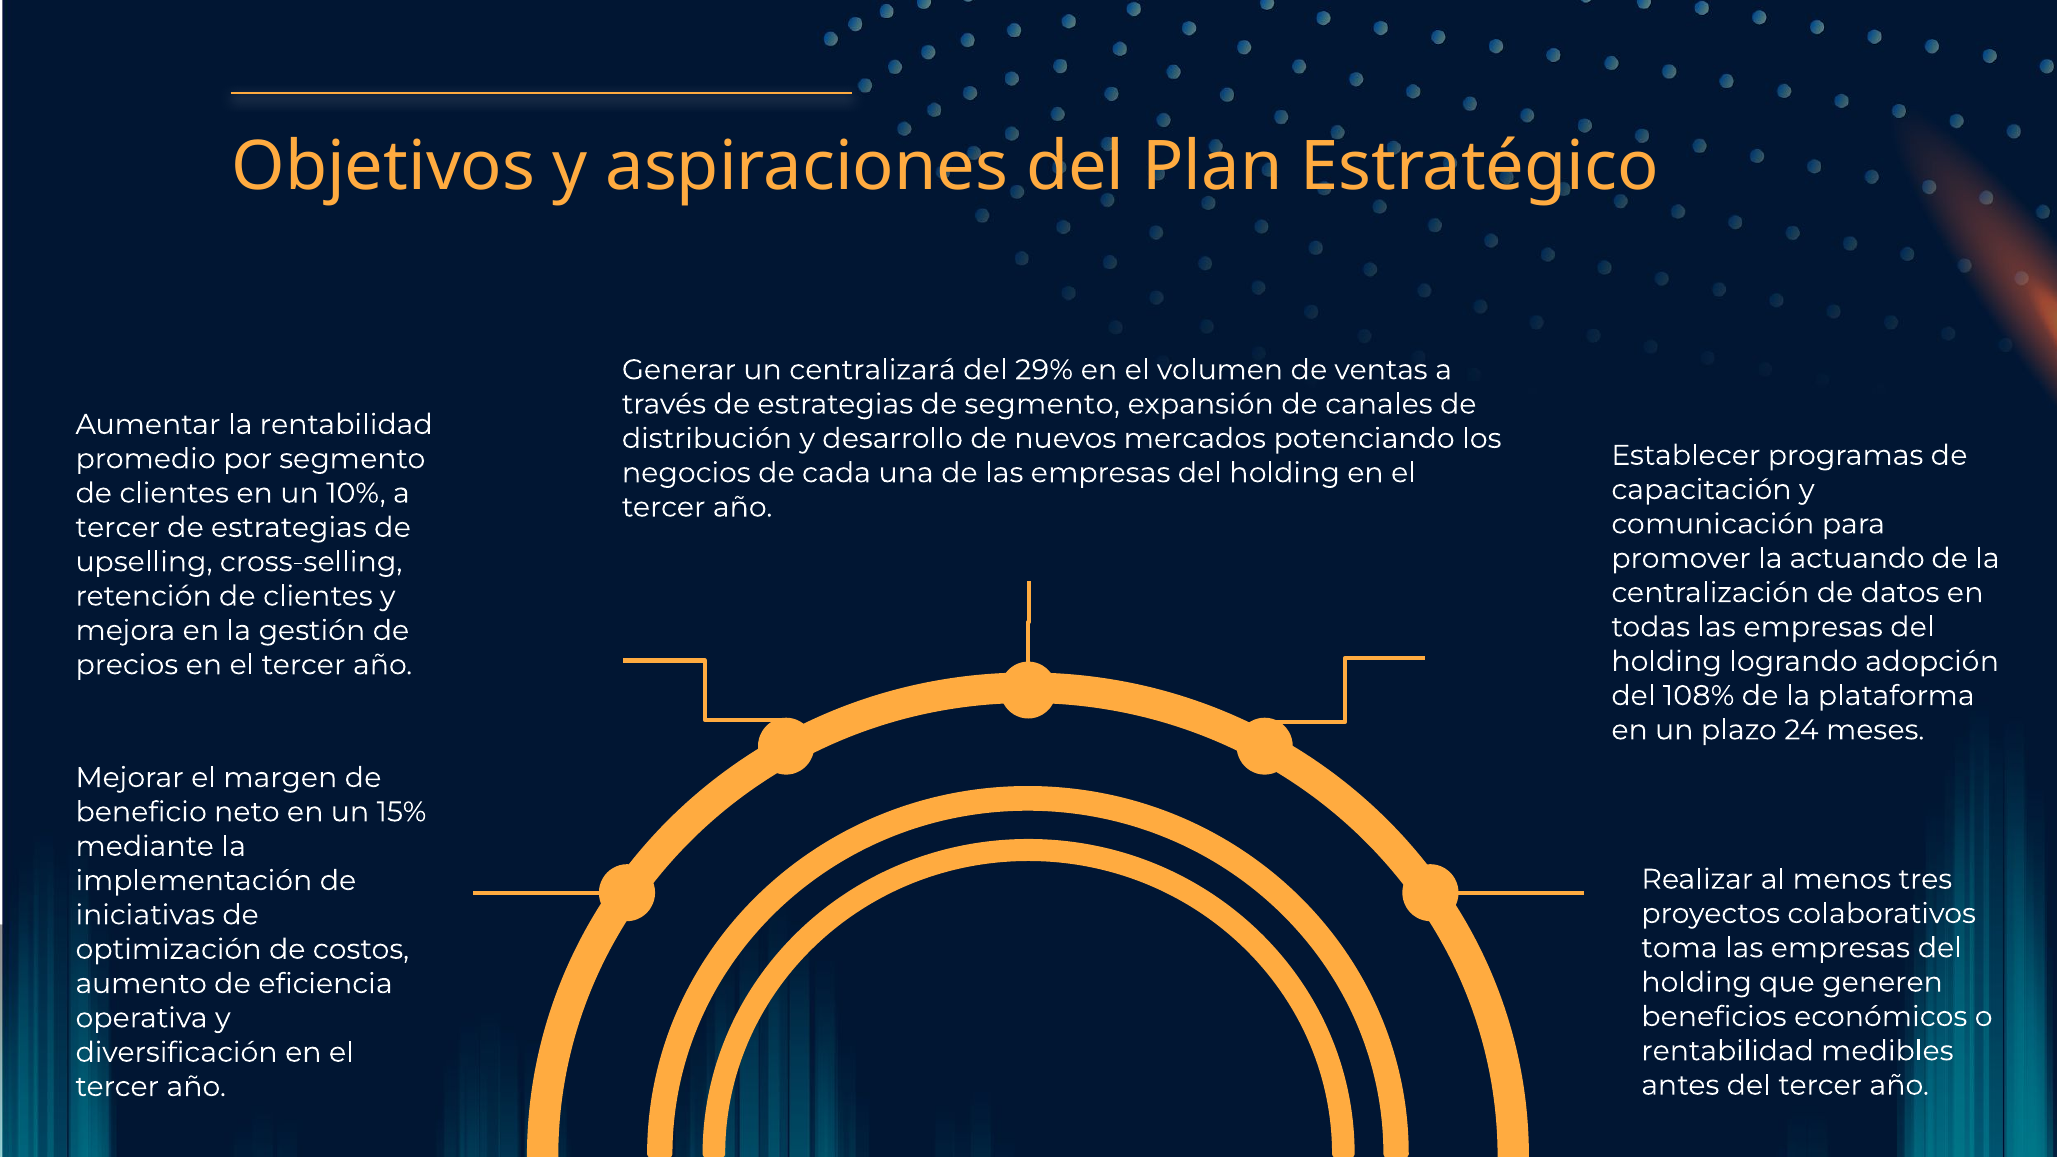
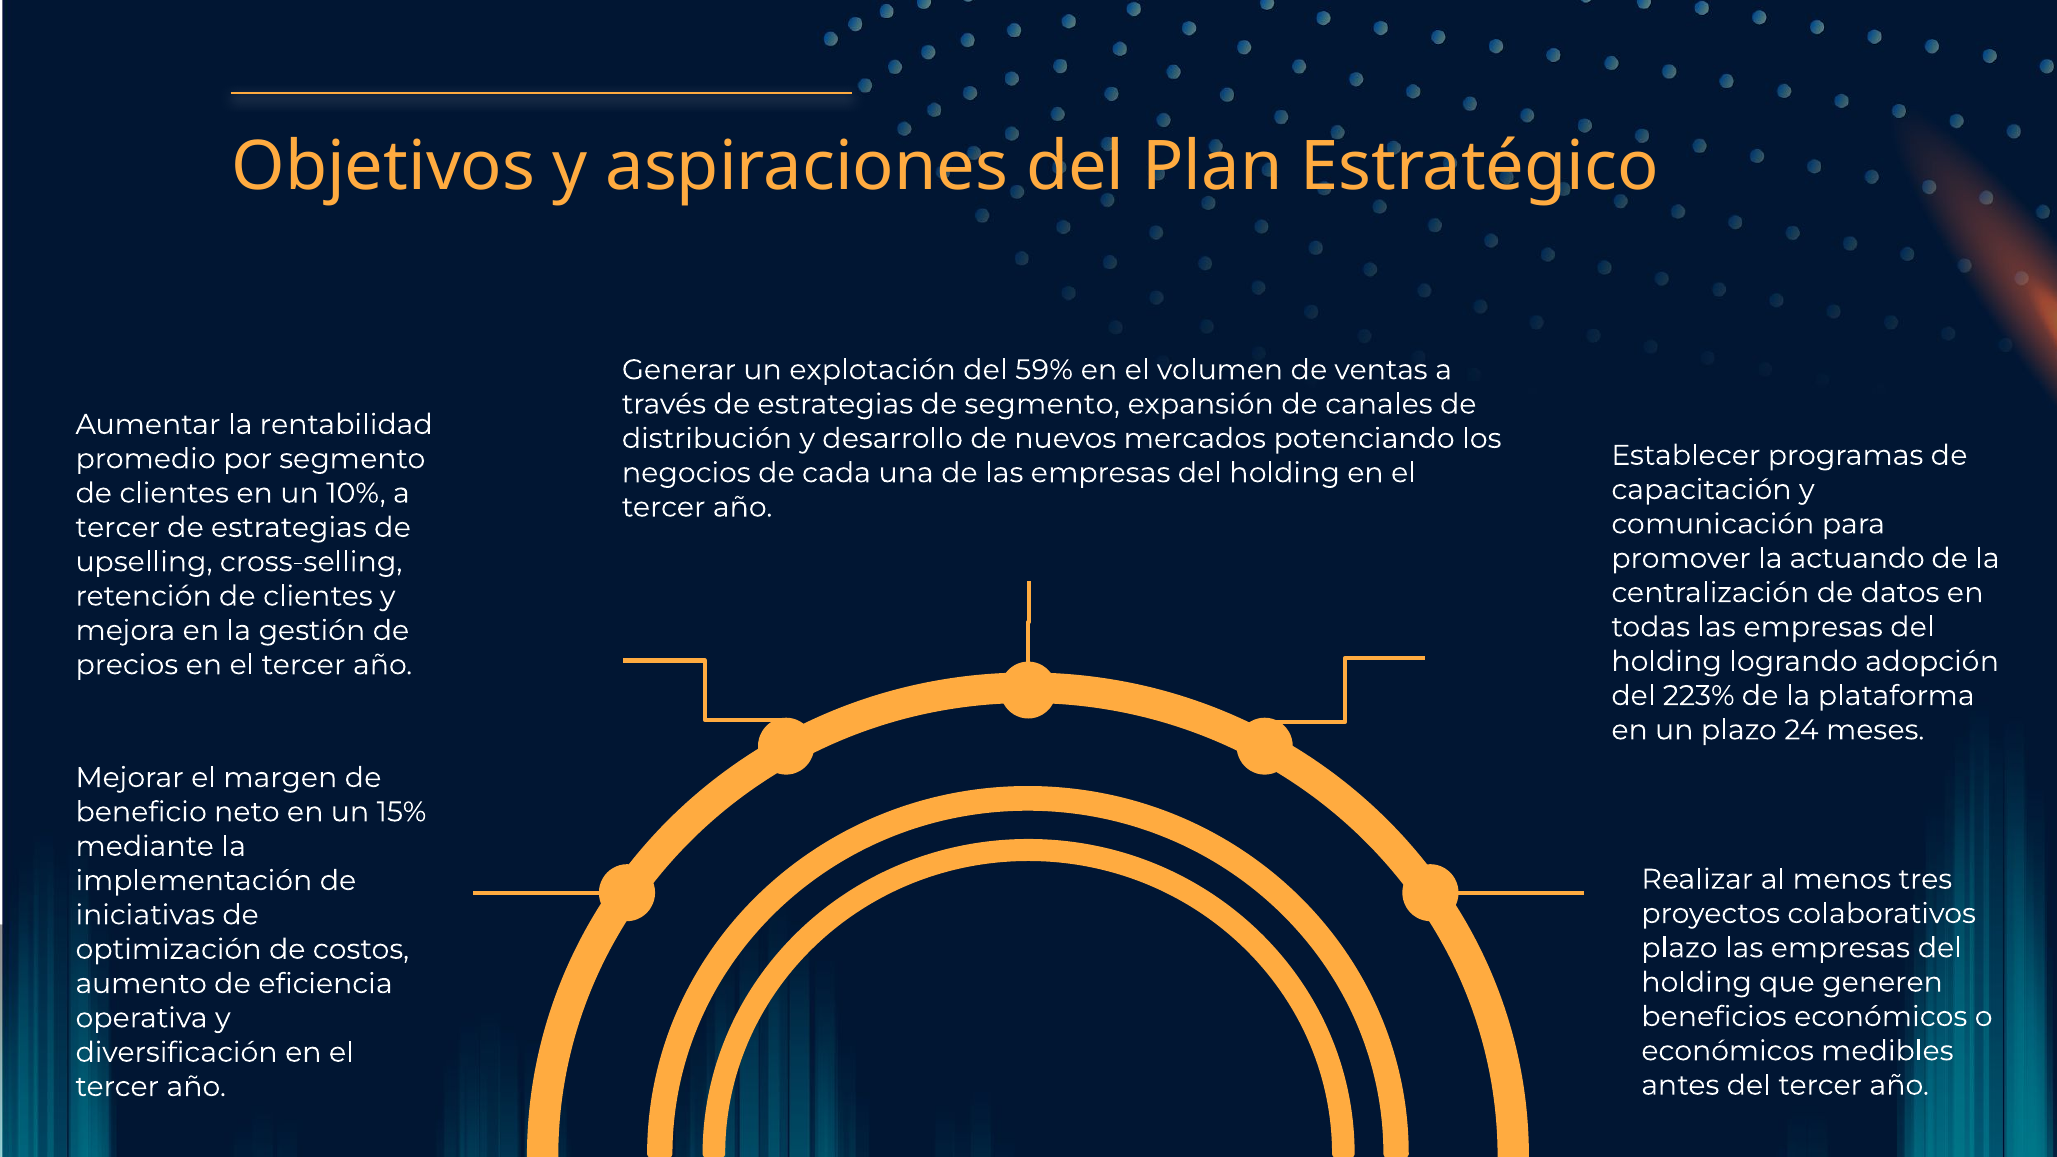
centralizará: centralizará -> explotación
29%: 29% -> 59%
108%: 108% -> 223%
toma at (1680, 948): toma -> plazo
rentabilidad at (1728, 1051): rentabilidad -> económicos
